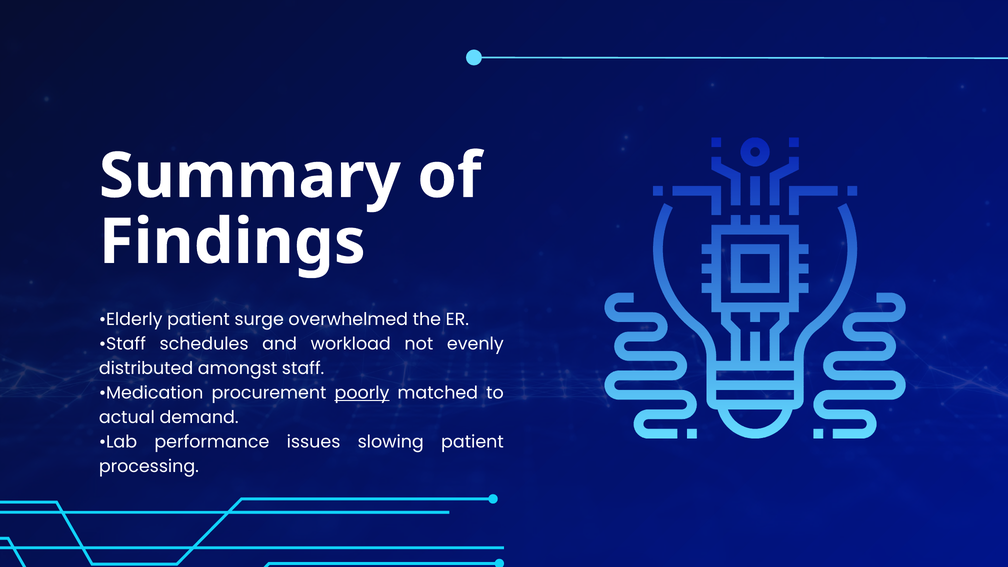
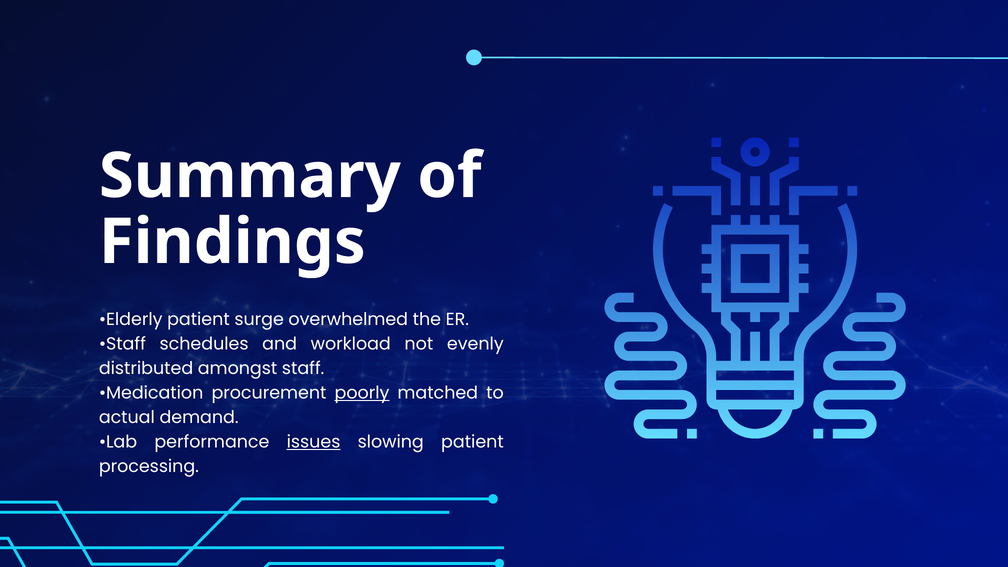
issues underline: none -> present
